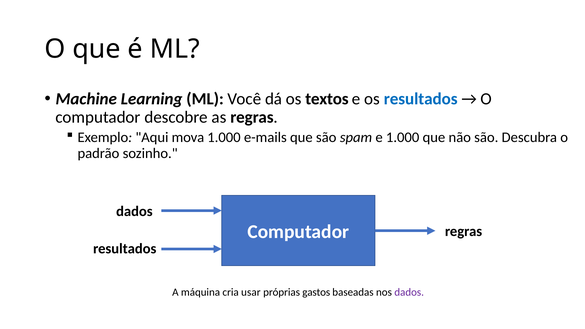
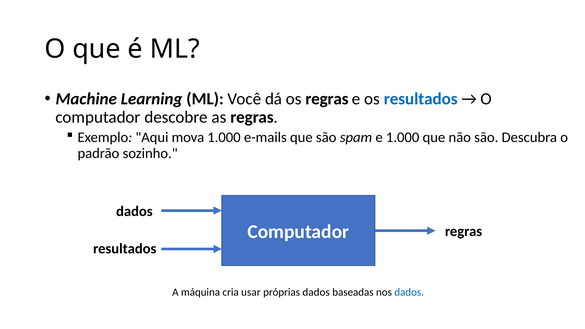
os textos: textos -> regras
próprias gastos: gastos -> dados
dados at (409, 292) colour: purple -> blue
